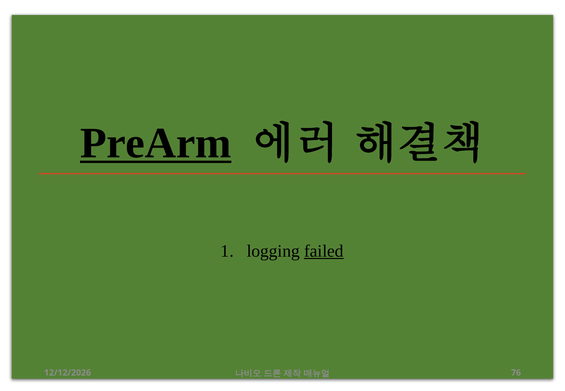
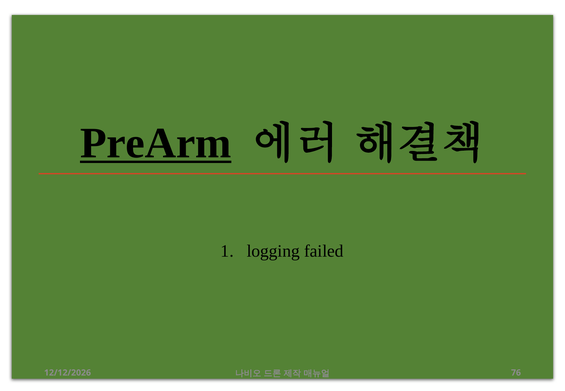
failed underline: present -> none
